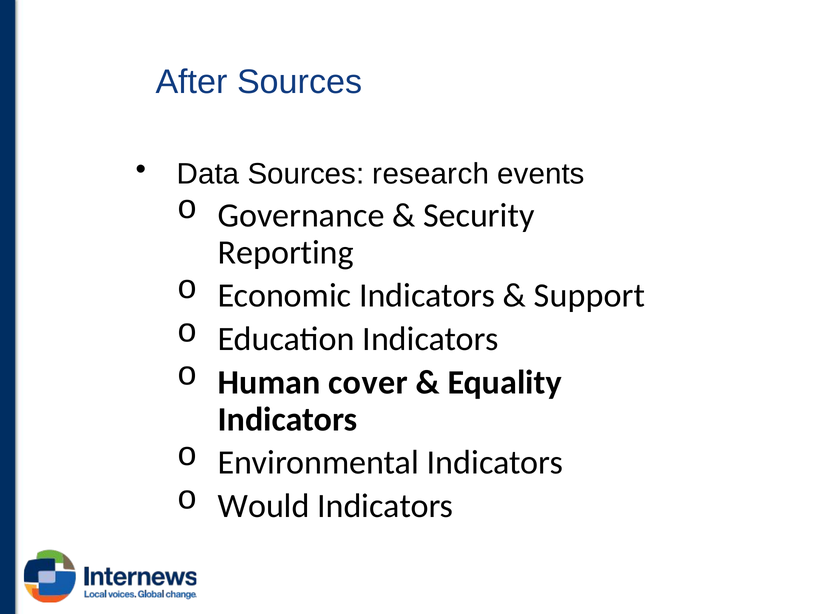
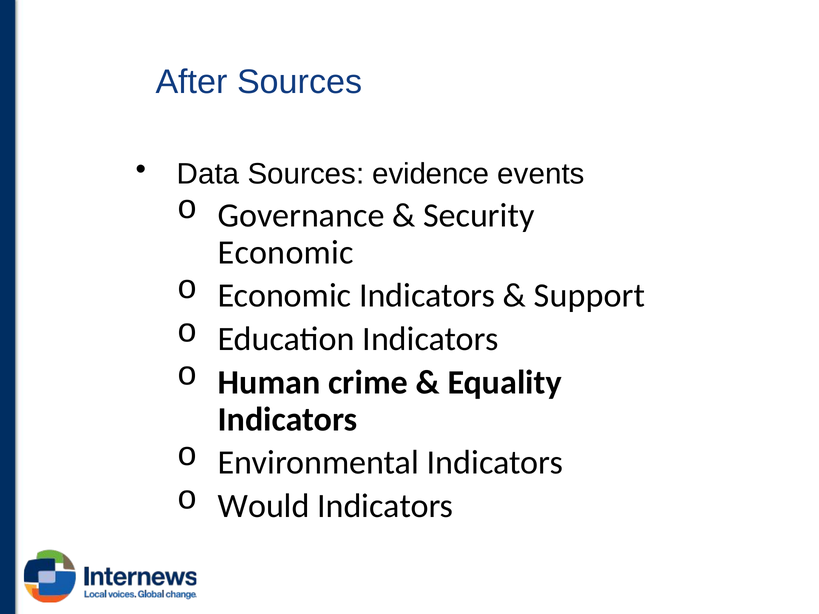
research: research -> evidence
Reporting at (286, 252): Reporting -> Economic
cover: cover -> crime
